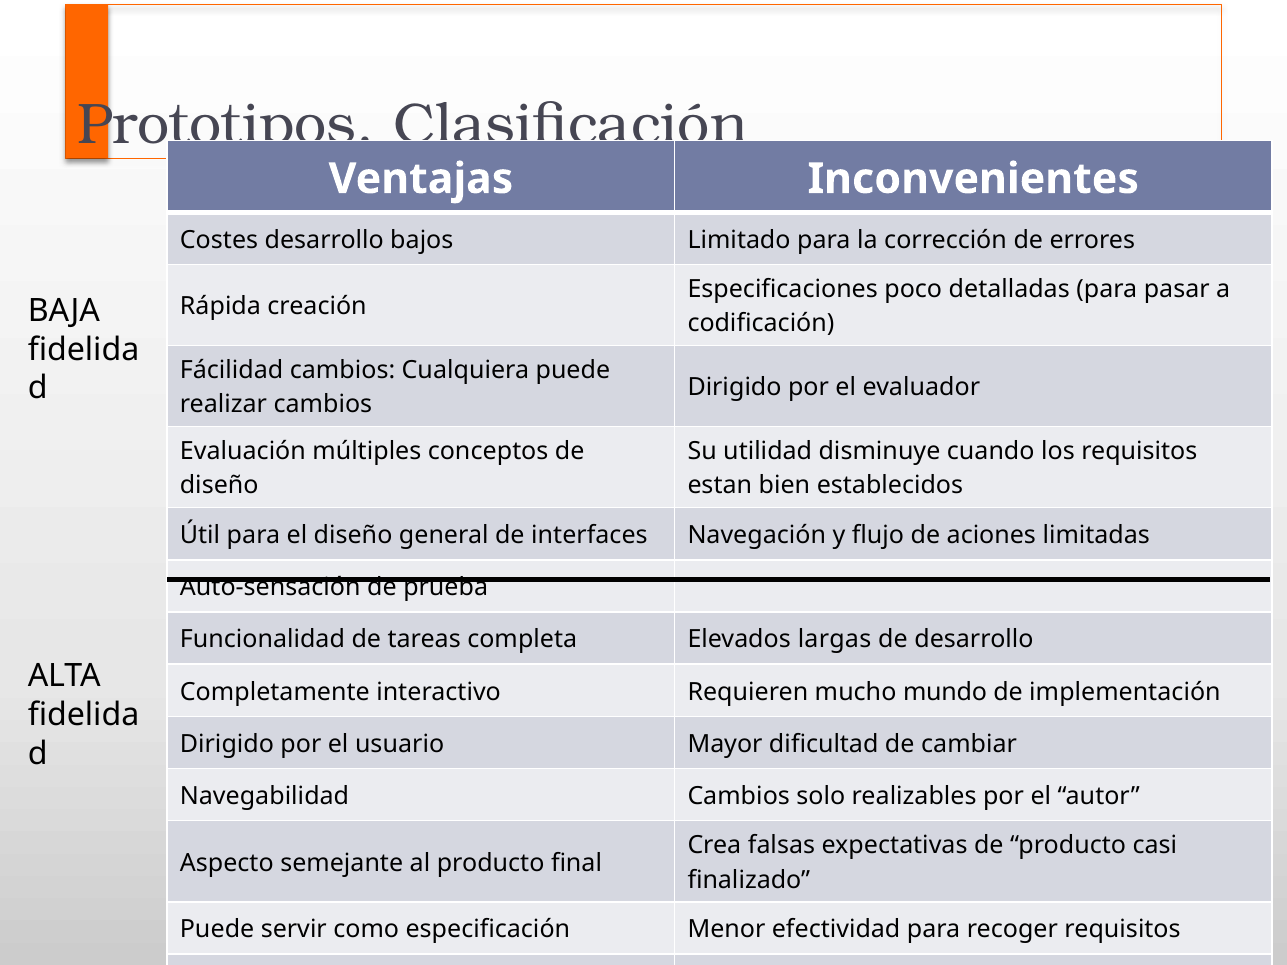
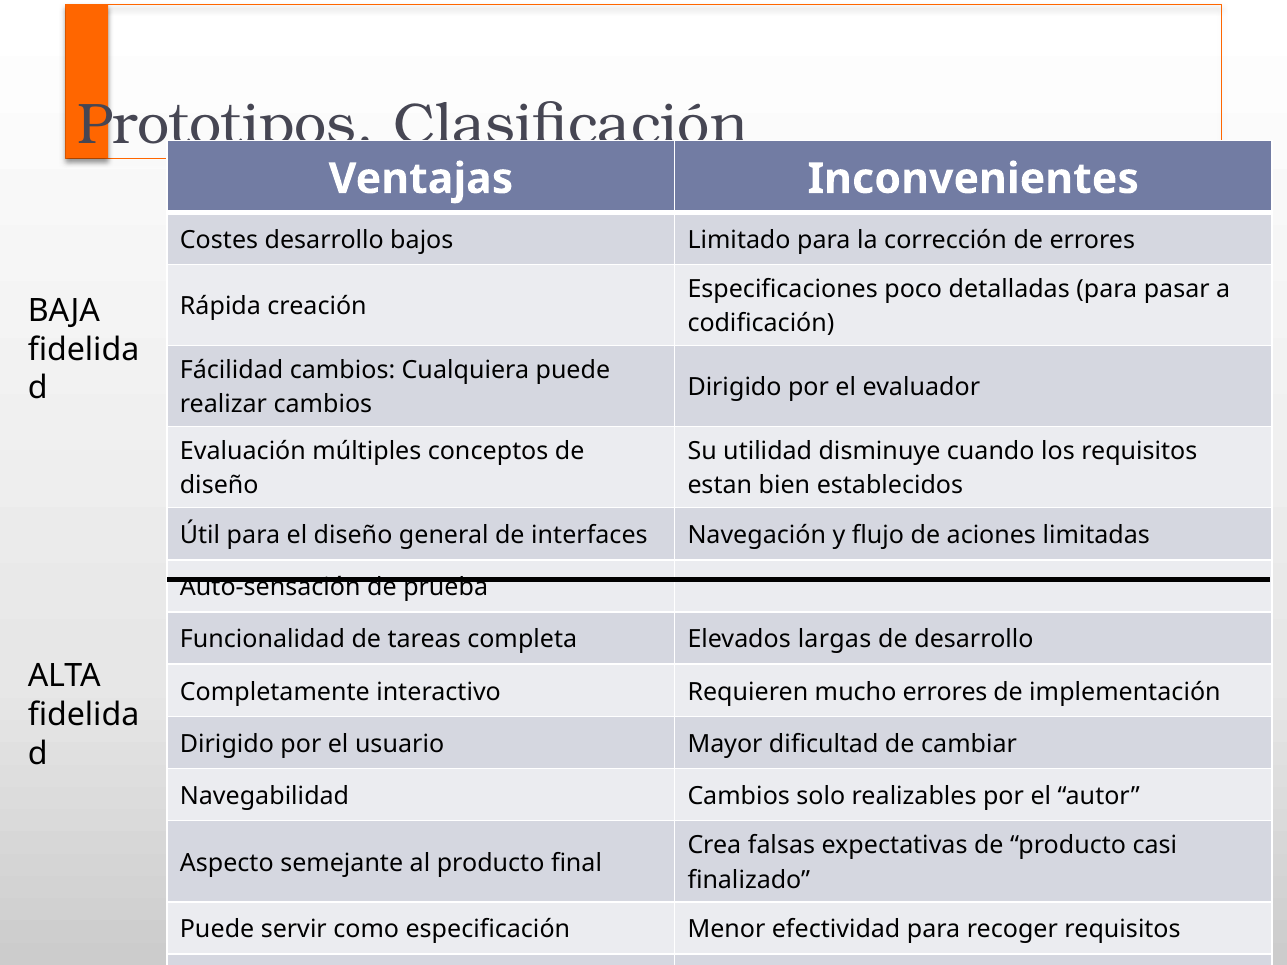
mucho mundo: mundo -> errores
